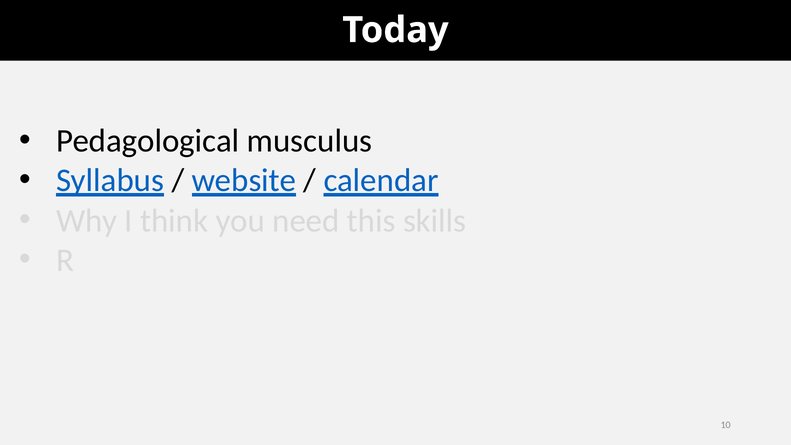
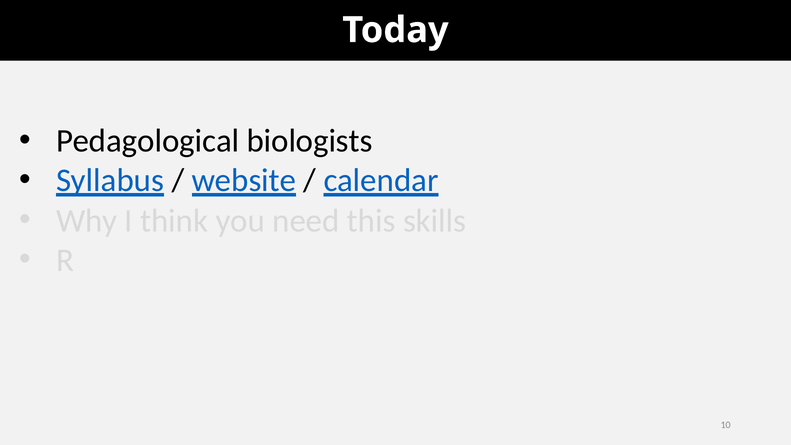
musculus: musculus -> biologists
